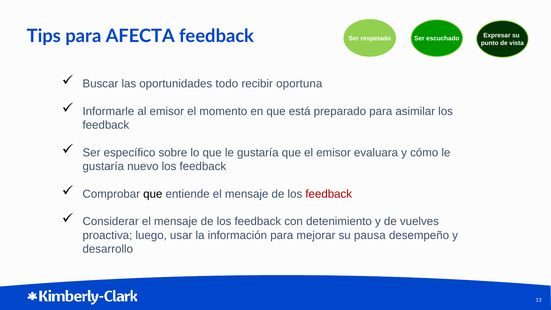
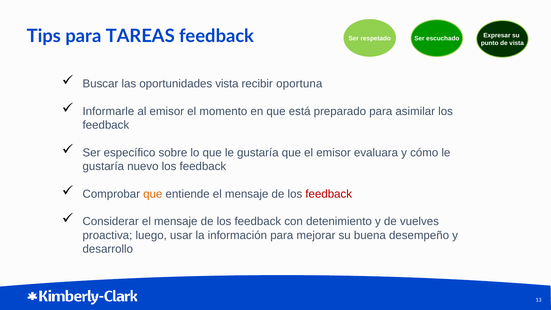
AFECTA: AFECTA -> TAREAS
oportunidades todo: todo -> vista
que at (153, 194) colour: black -> orange
pausa: pausa -> buena
